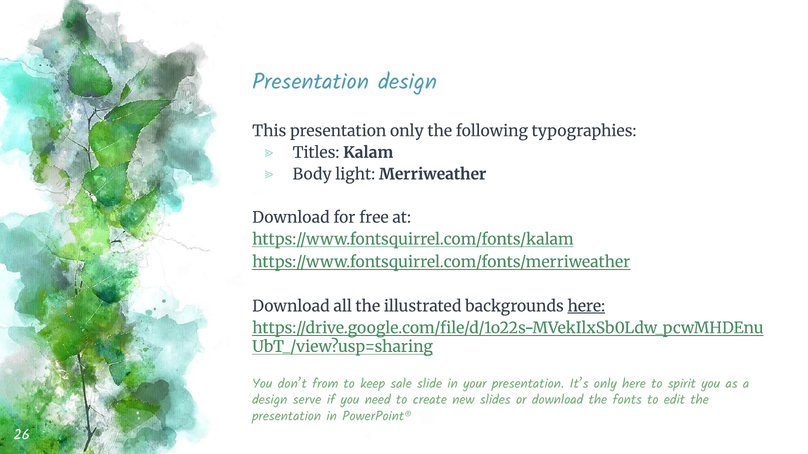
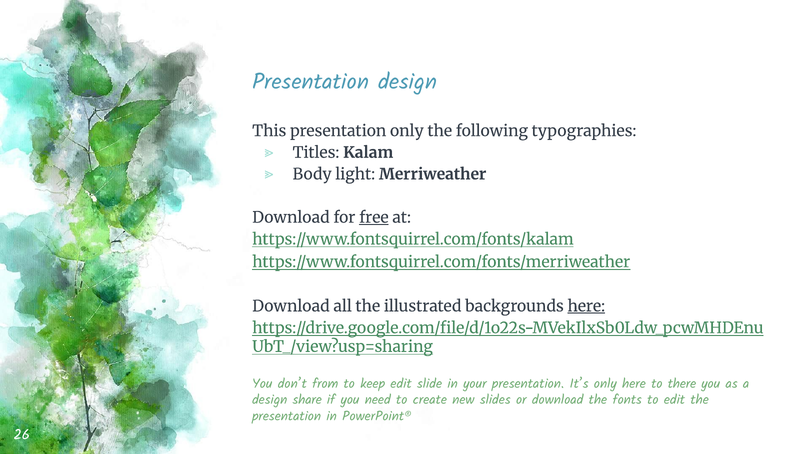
free underline: none -> present
keep sale: sale -> edit
spirit: spirit -> there
serve: serve -> share
